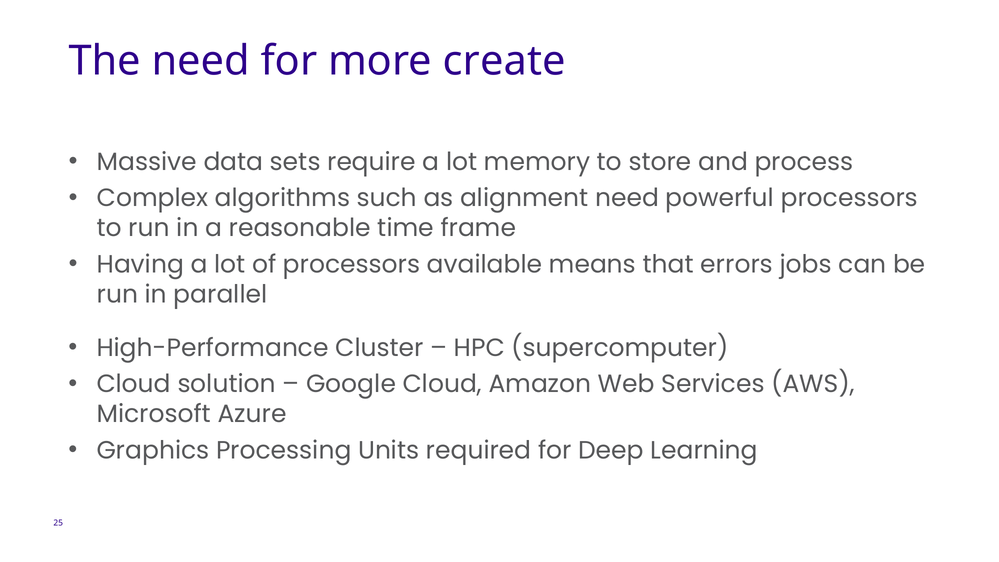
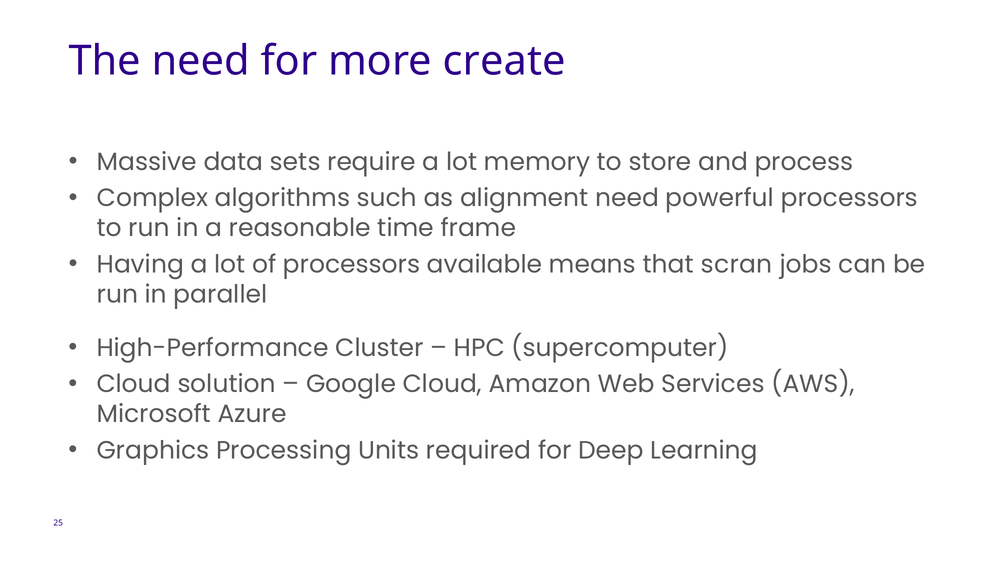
errors: errors -> scran
